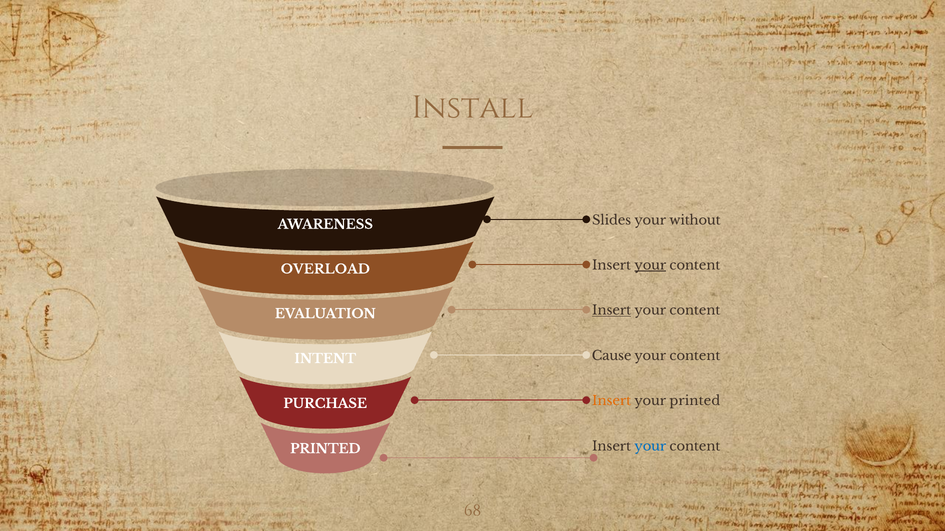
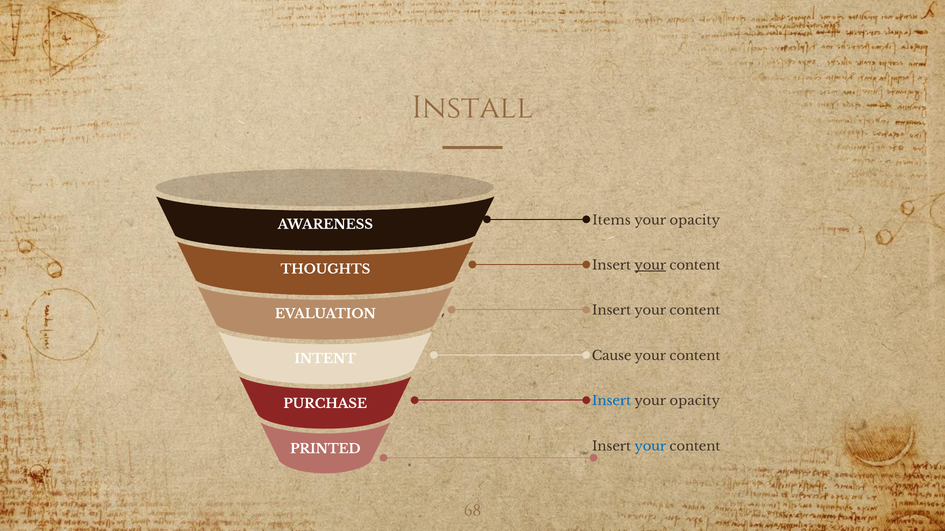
Slides: Slides -> Items
without at (695, 220): without -> opacity
OVERLOAD: OVERLOAD -> THOUGHTS
Insert at (612, 311) underline: present -> none
Insert at (612, 401) colour: orange -> blue
printed at (695, 401): printed -> opacity
